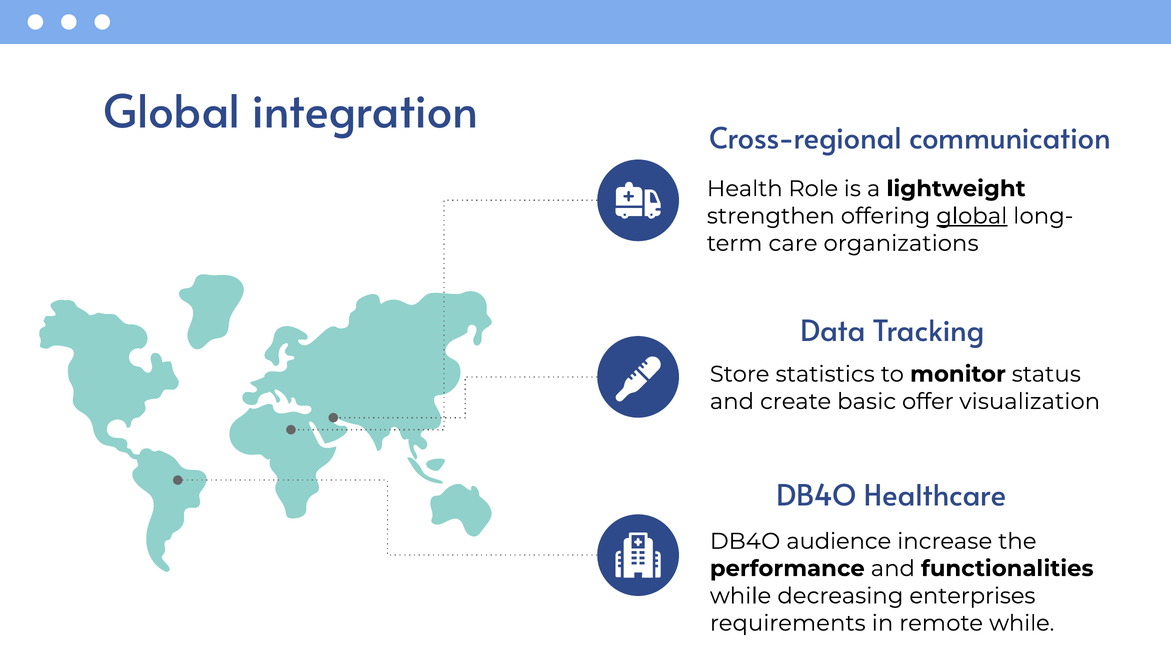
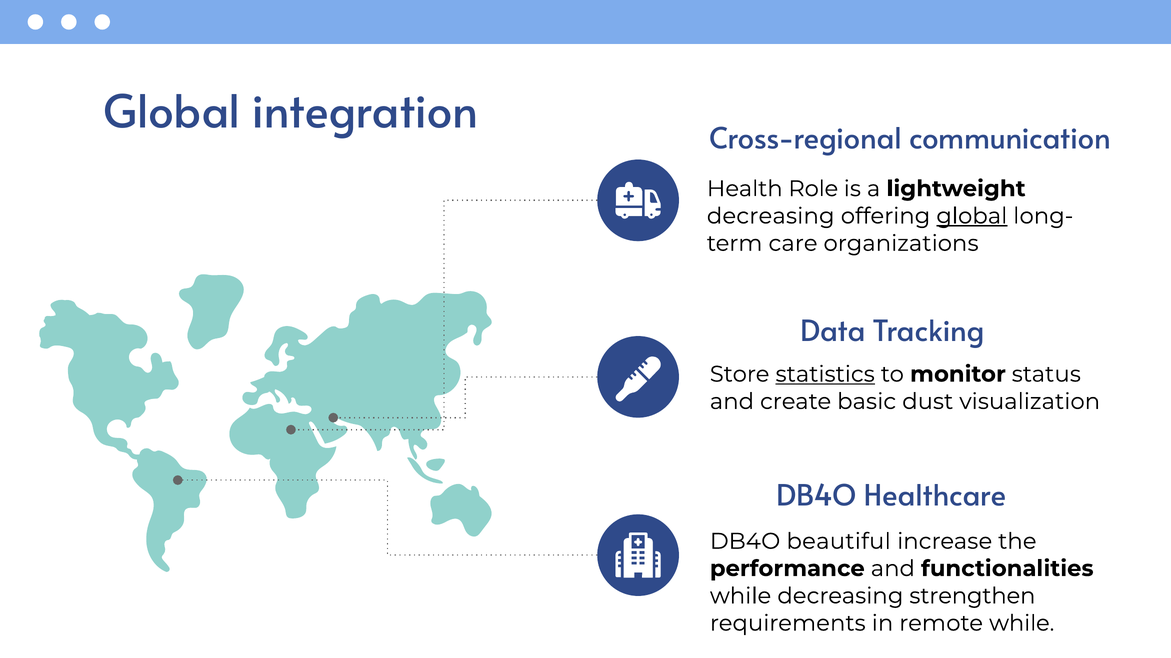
strengthen at (771, 216): strengthen -> decreasing
statistics underline: none -> present
offer: offer -> dust
audience: audience -> beautiful
enterprises: enterprises -> strengthen
